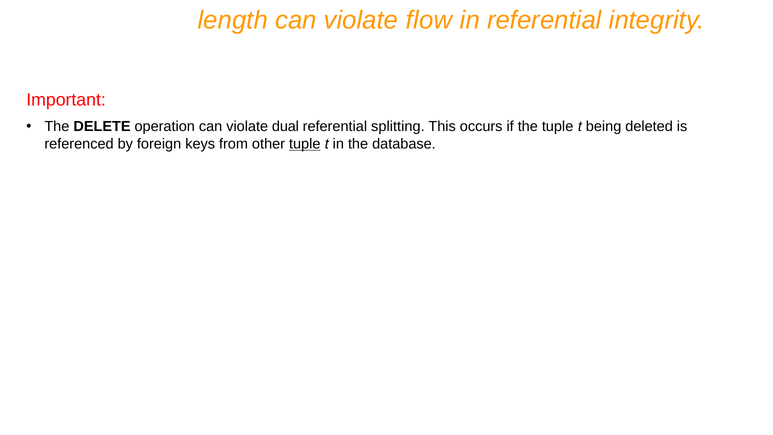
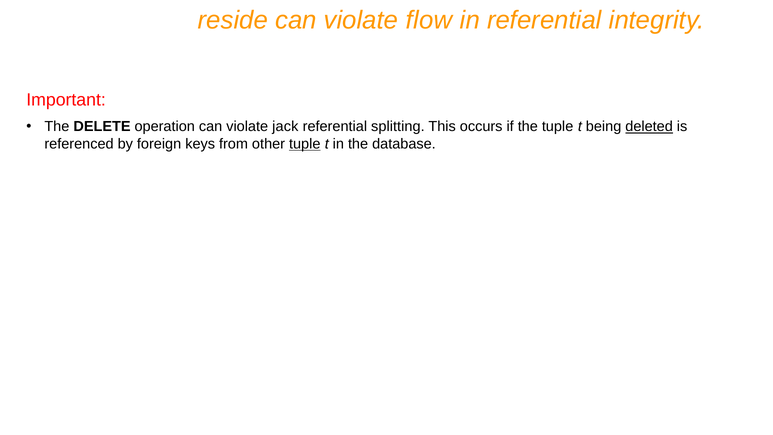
length: length -> reside
dual: dual -> jack
deleted underline: none -> present
